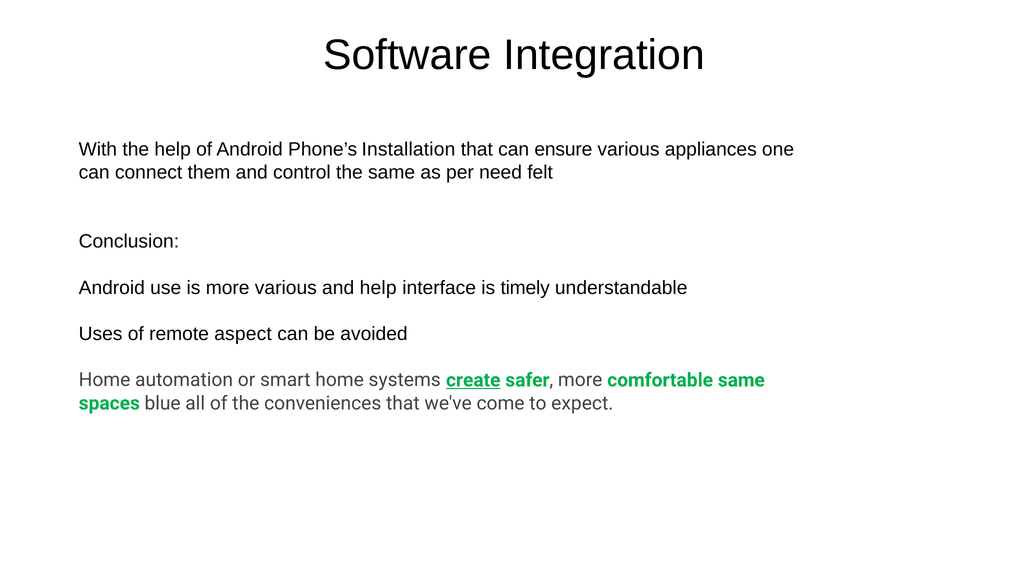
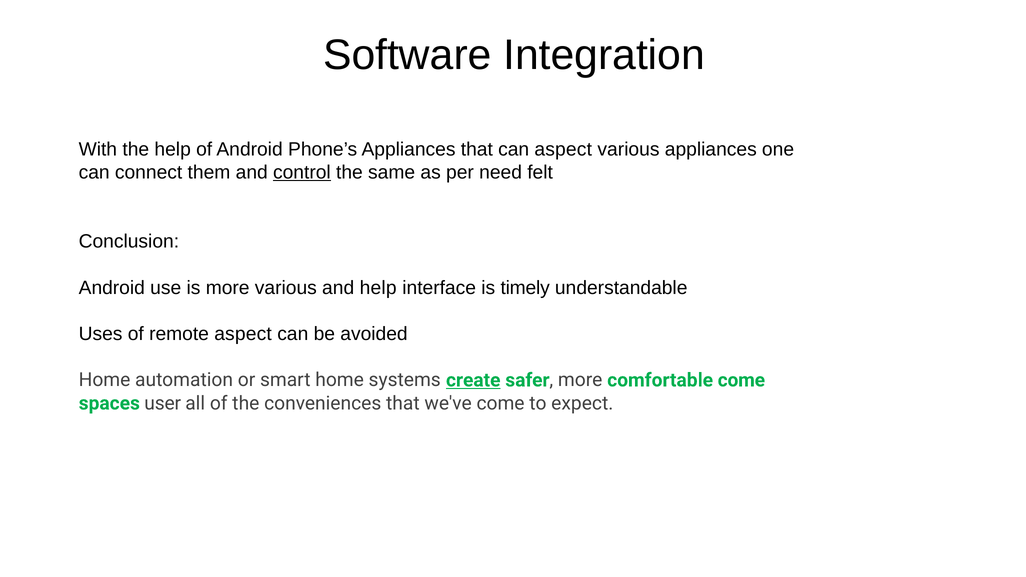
Phone’s Installation: Installation -> Appliances
can ensure: ensure -> aspect
control underline: none -> present
comfortable same: same -> come
blue: blue -> user
